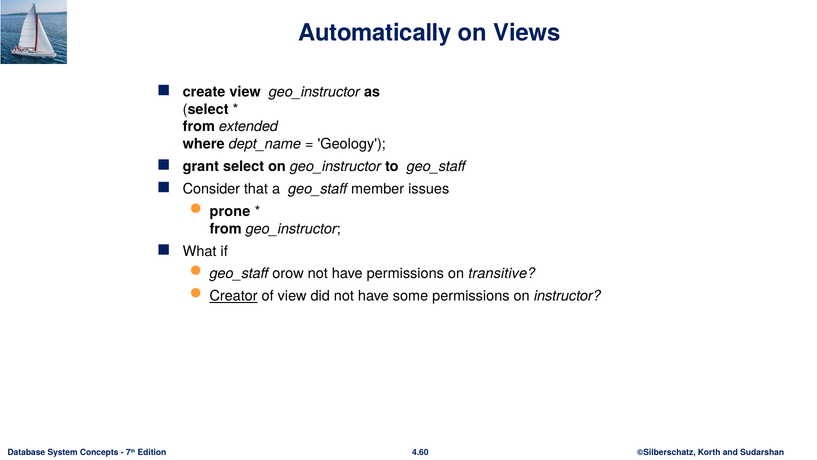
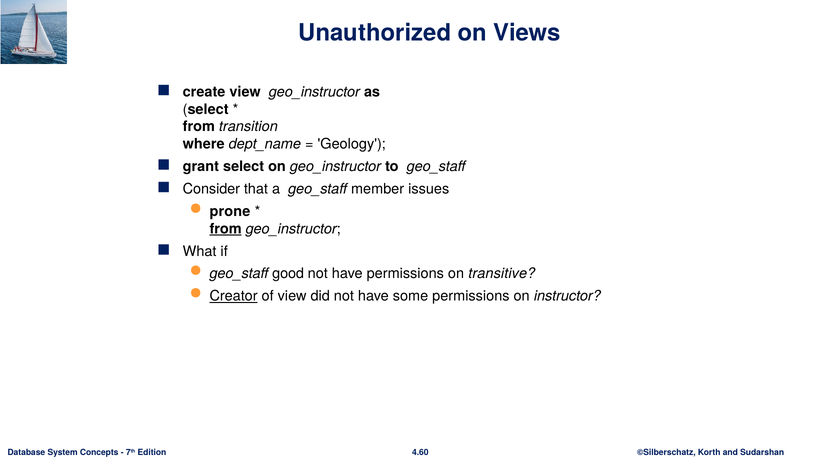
Automatically: Automatically -> Unauthorized
extended: extended -> transition
from at (226, 229) underline: none -> present
orow: orow -> good
